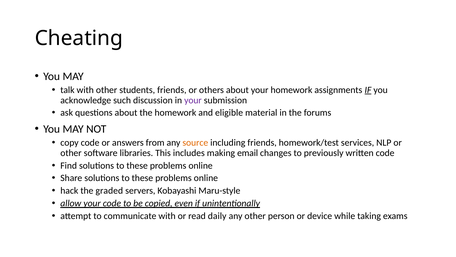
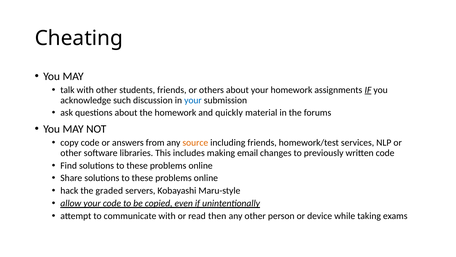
your at (193, 100) colour: purple -> blue
eligible: eligible -> quickly
daily: daily -> then
